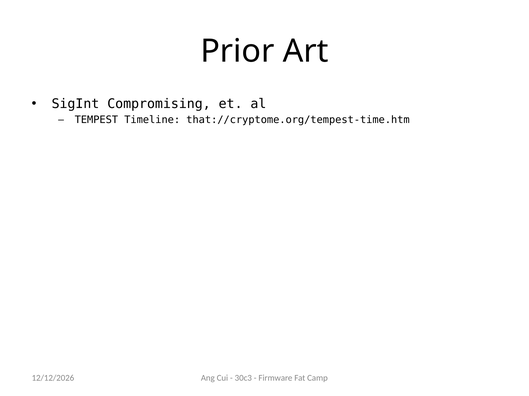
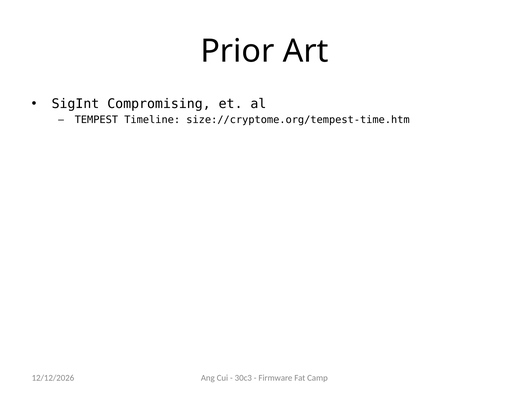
that://cryptome.org/tempest-time.htm: that://cryptome.org/tempest-time.htm -> size://cryptome.org/tempest-time.htm
